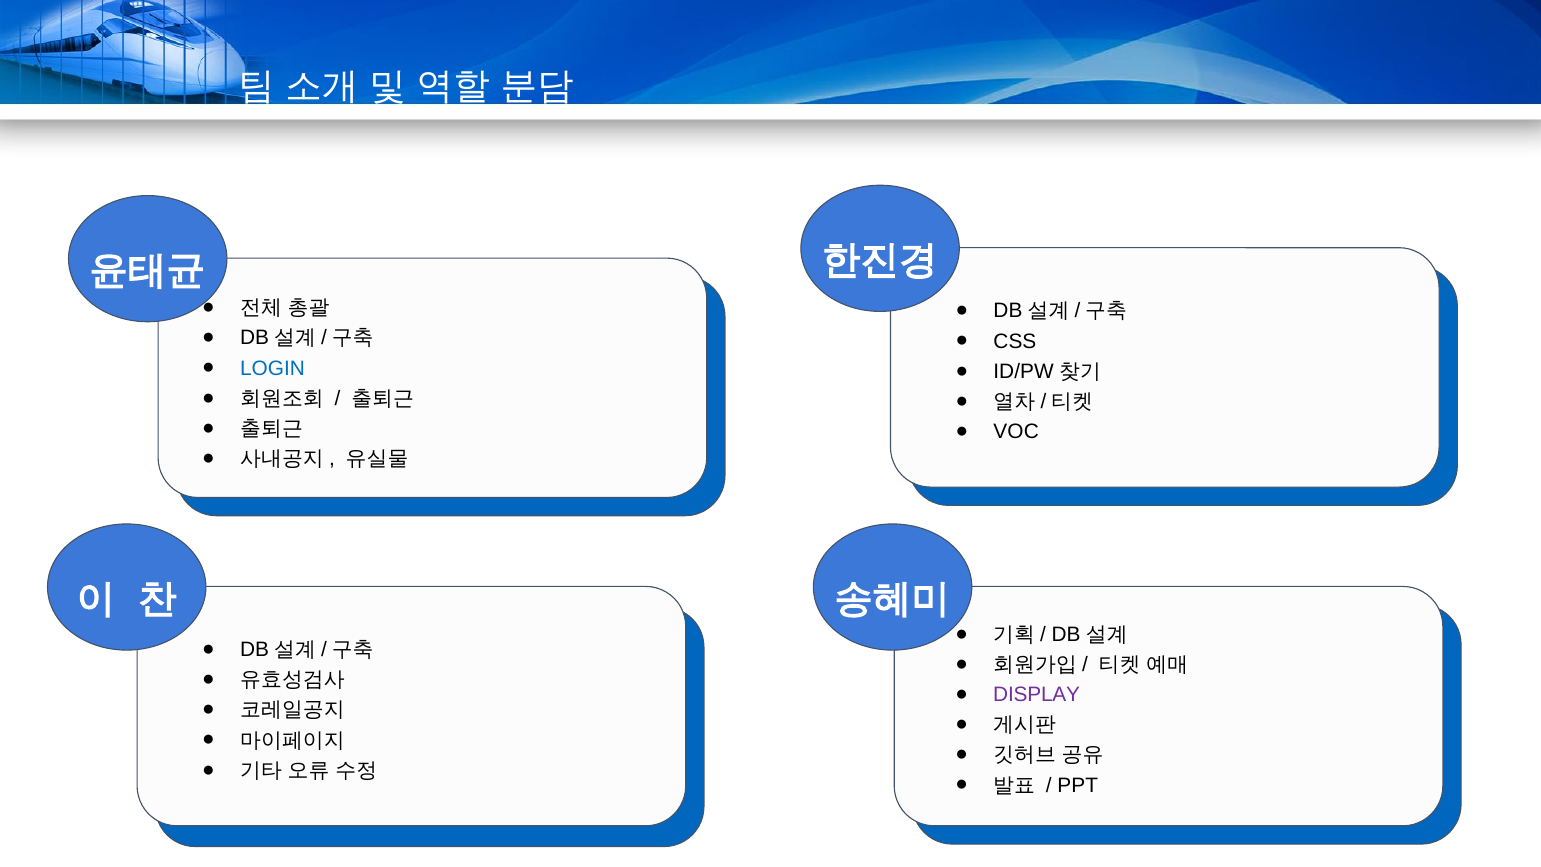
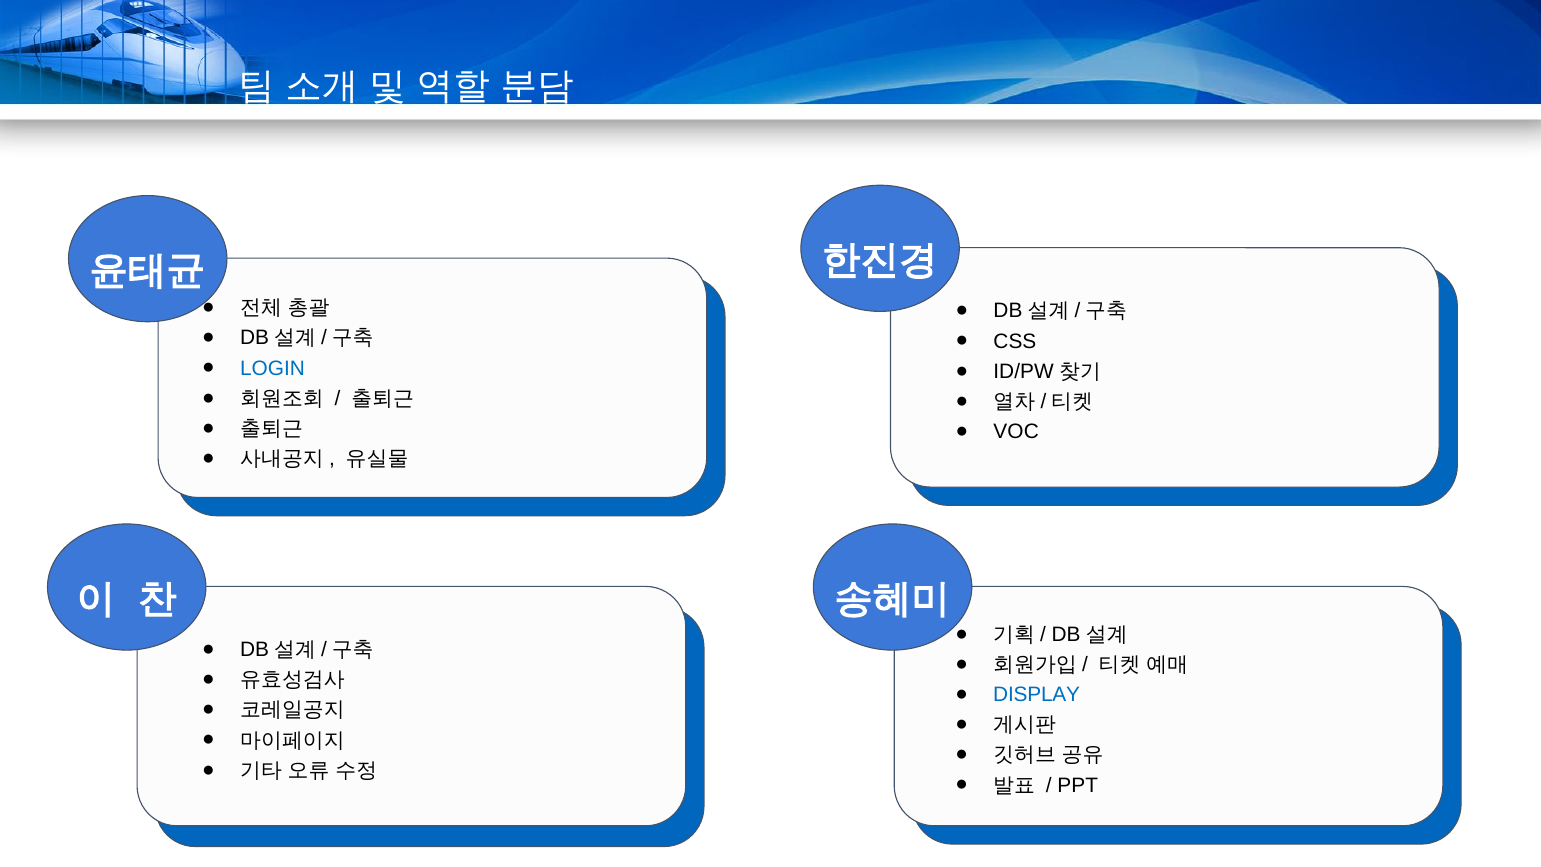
DISPLAY colour: purple -> blue
